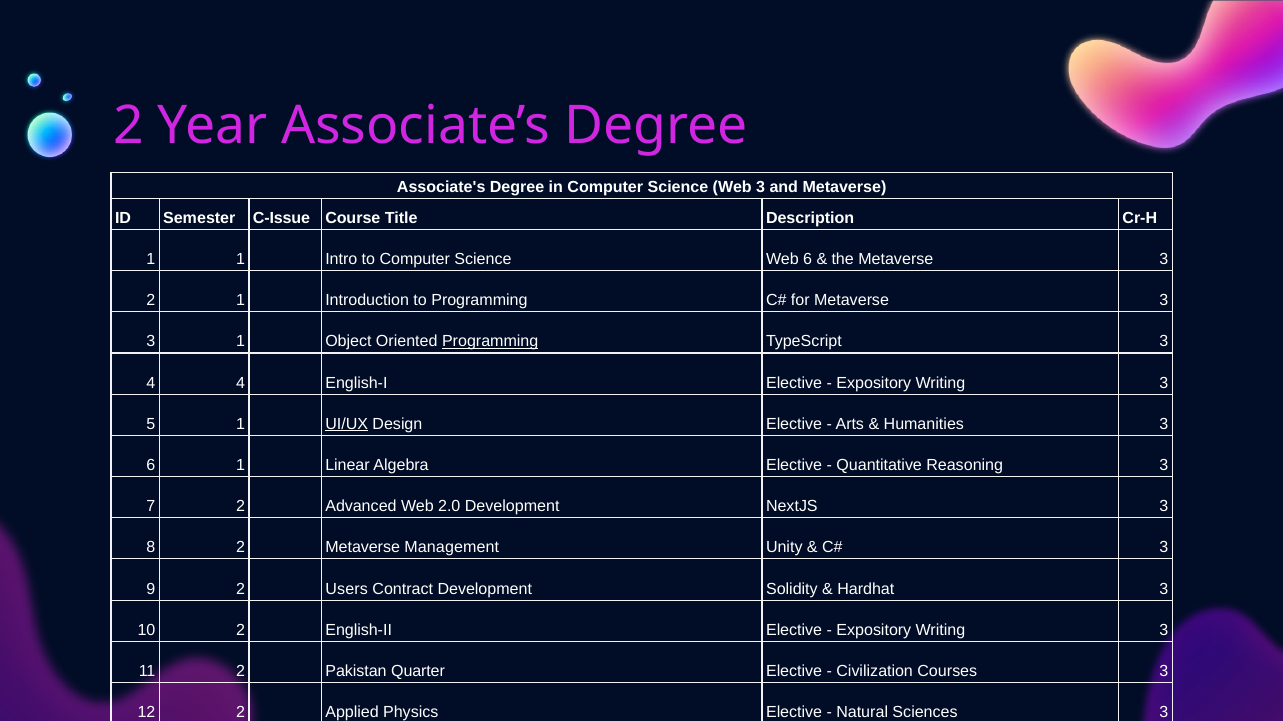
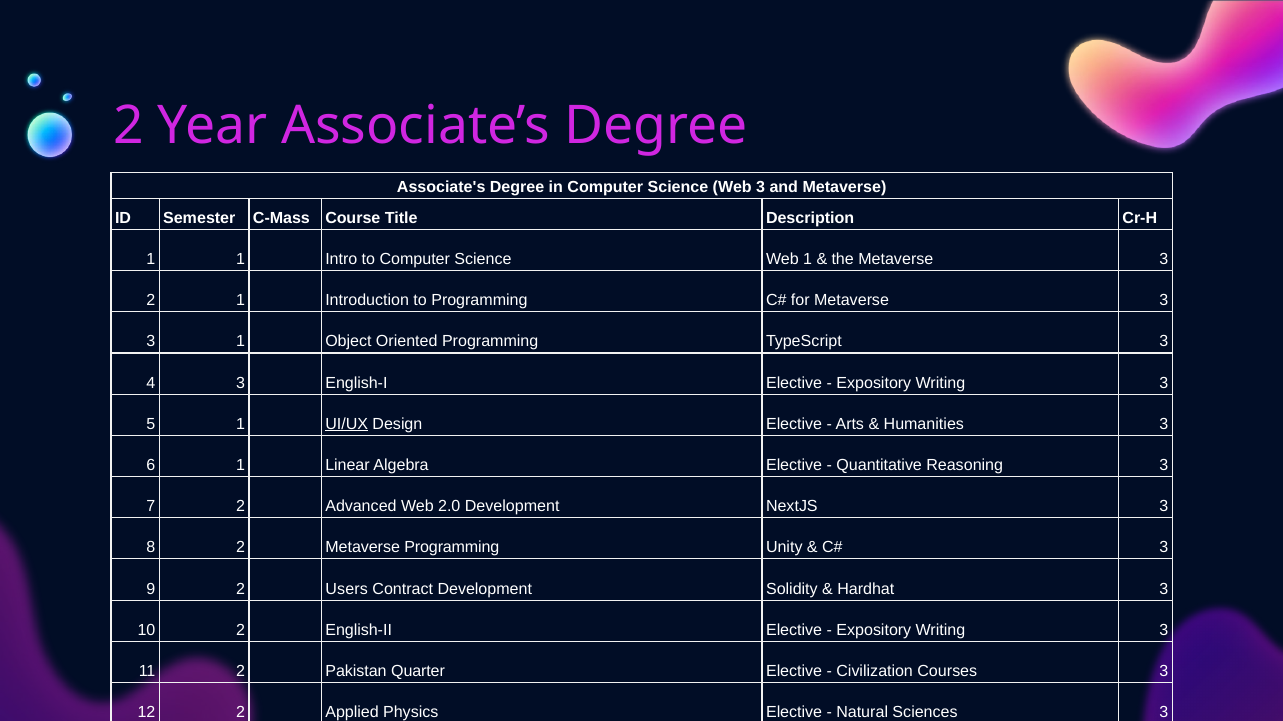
C-Issue: C-Issue -> C-Mass
Web 6: 6 -> 1
Programming at (490, 342) underline: present -> none
4 4: 4 -> 3
Metaverse Management: Management -> Programming
